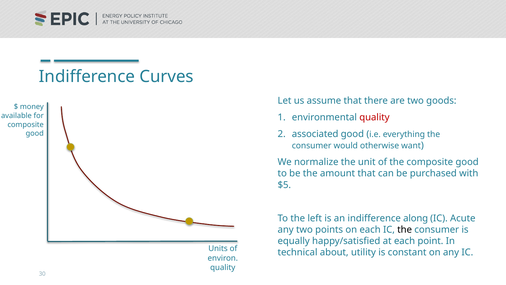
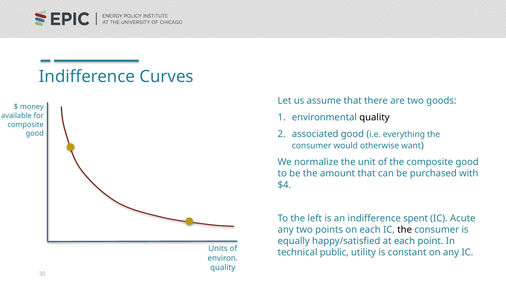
quality at (374, 117) colour: red -> black
$5: $5 -> $4
along: along -> spent
about: about -> public
